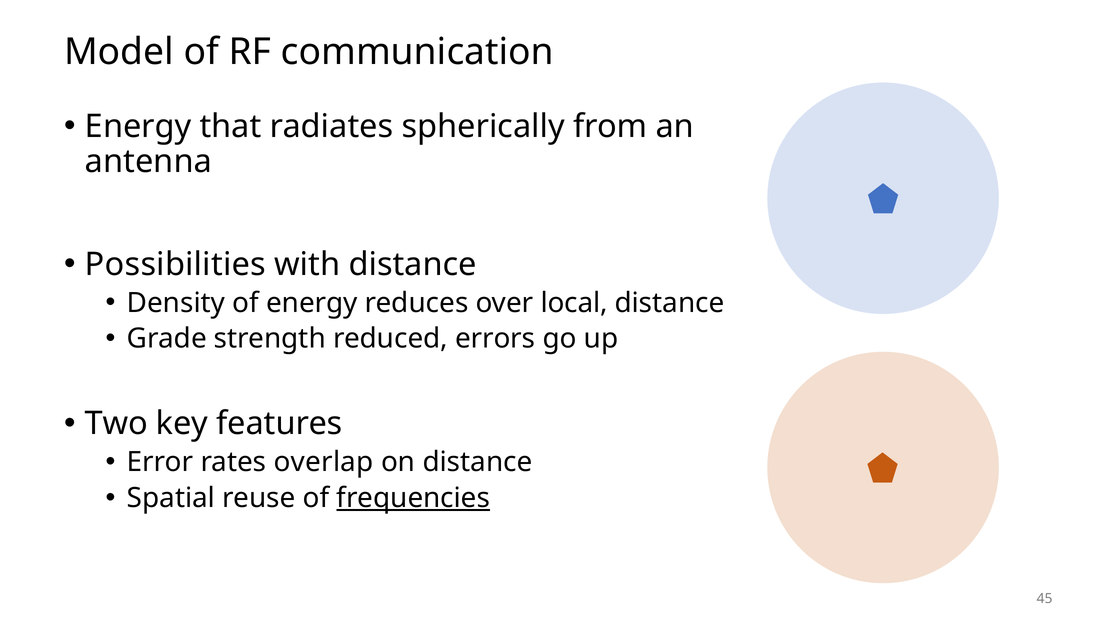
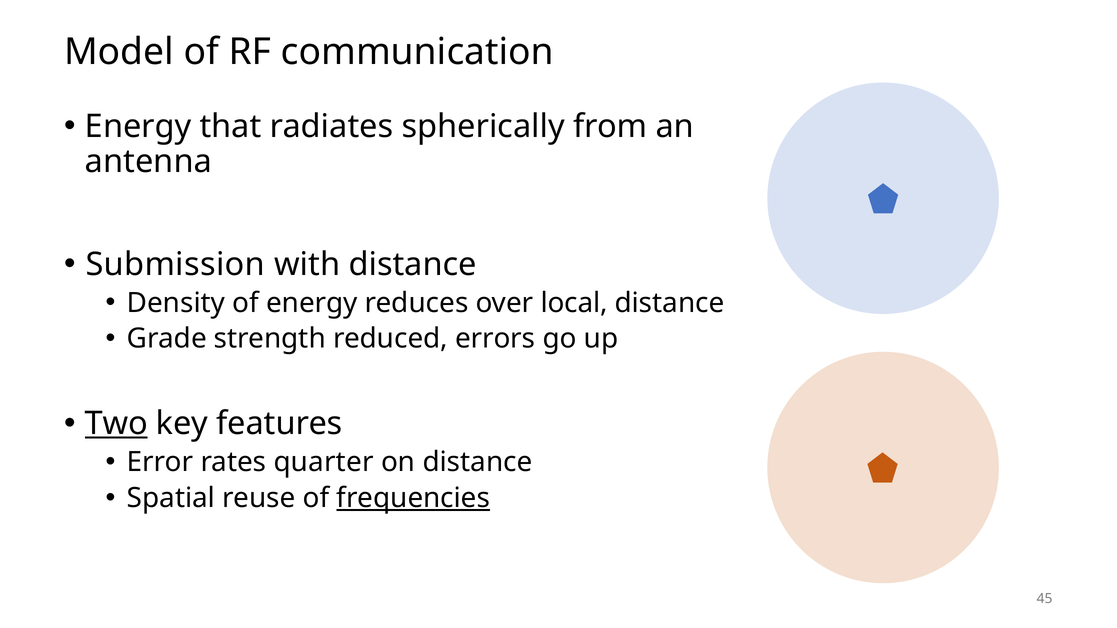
Possibilities: Possibilities -> Submission
Two underline: none -> present
overlap: overlap -> quarter
